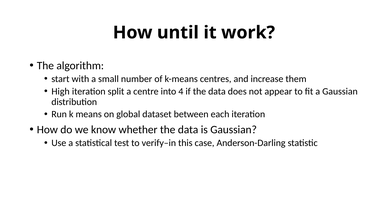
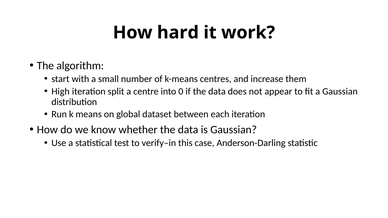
until: until -> hard
4: 4 -> 0
